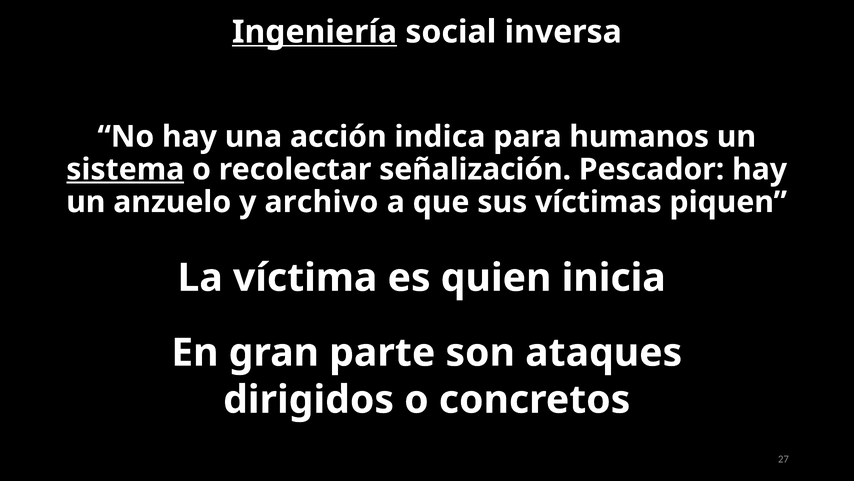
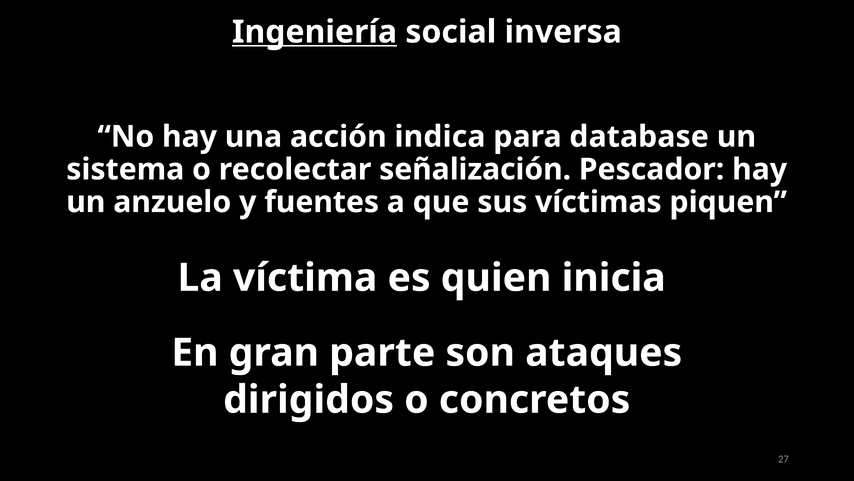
humanos: humanos -> database
sistema underline: present -> none
archivo: archivo -> fuentes
